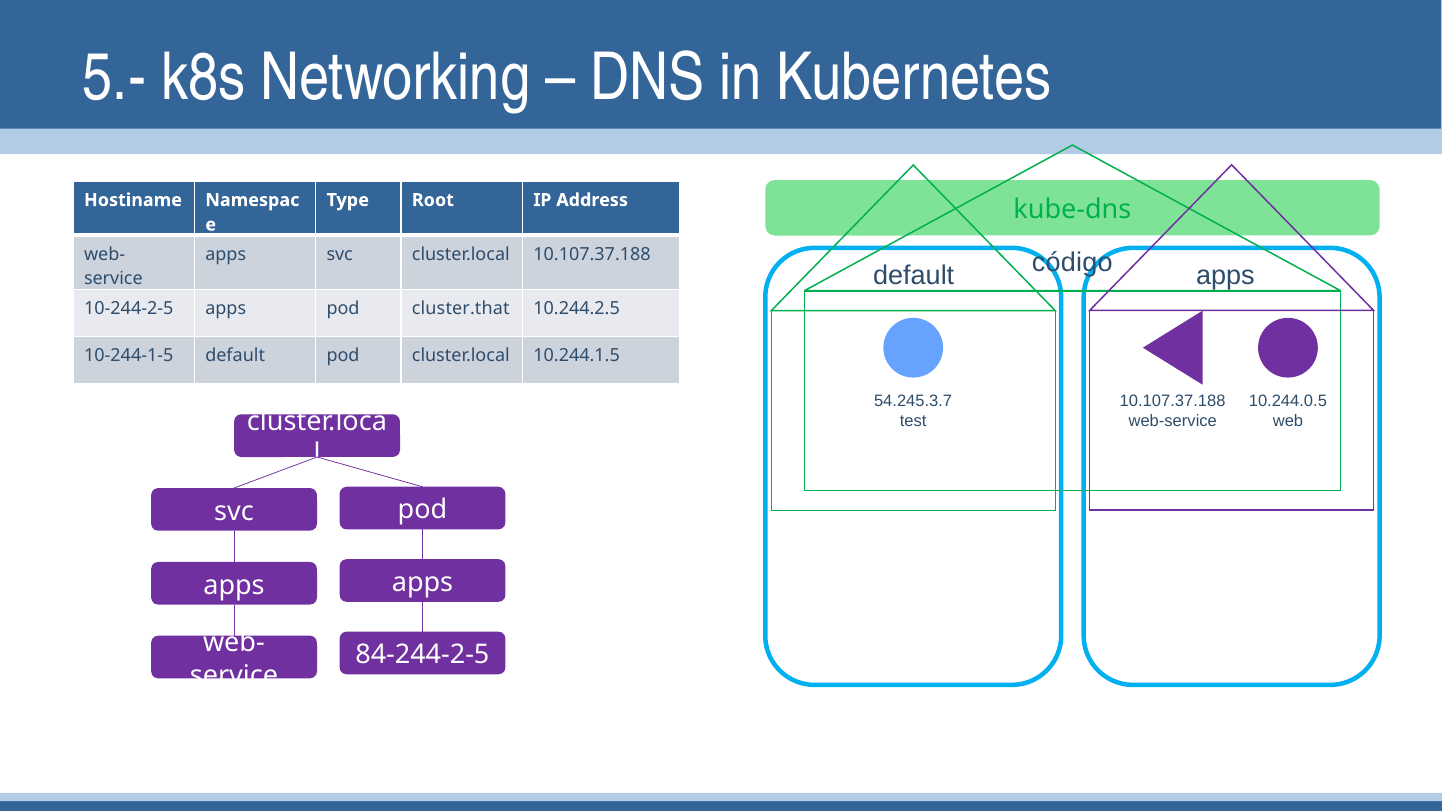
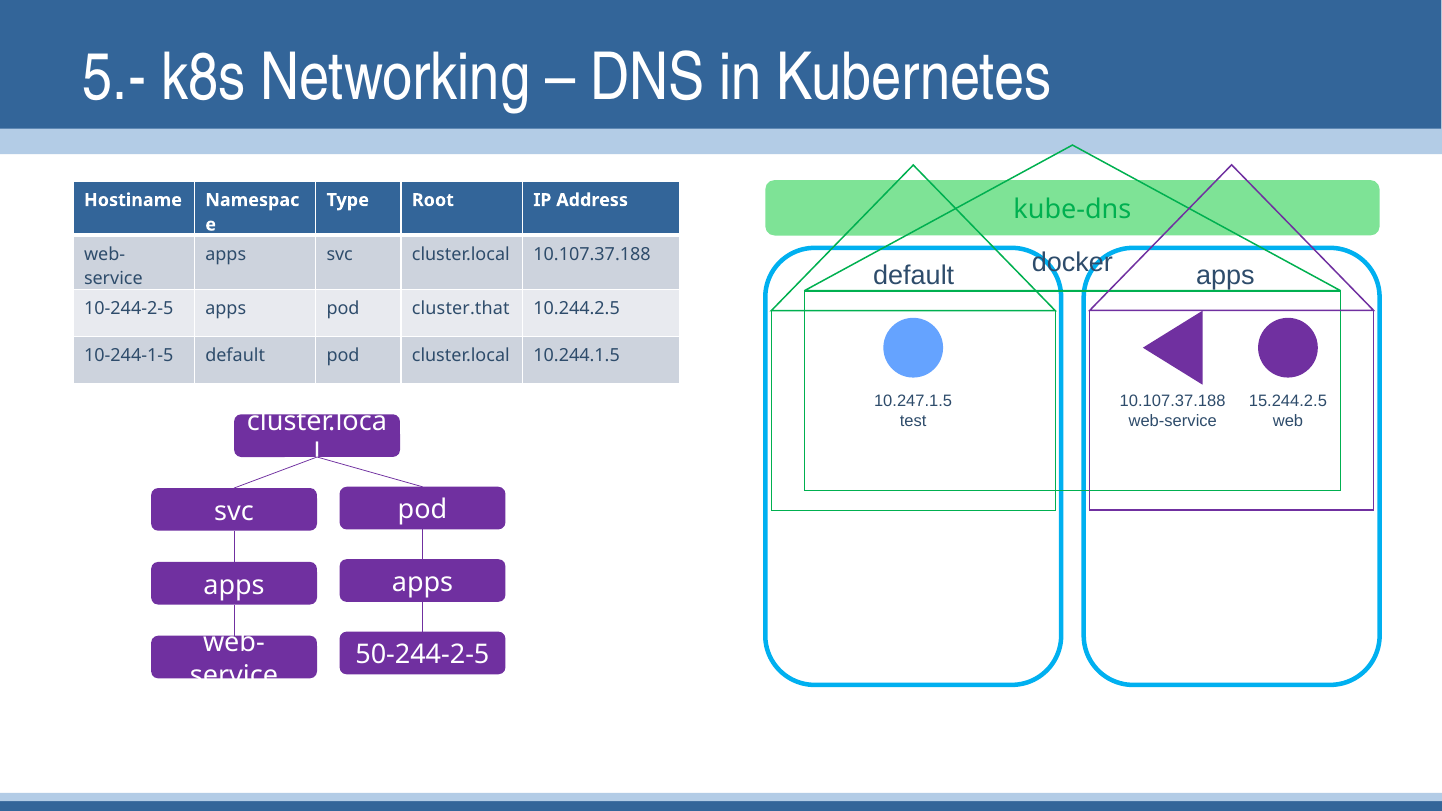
código: código -> docker
54.245.3.7: 54.245.3.7 -> 10.247.1.5
10.244.0.5: 10.244.0.5 -> 15.244.2.5
84-244-2-5: 84-244-2-5 -> 50-244-2-5
